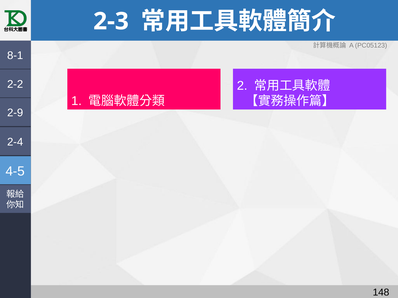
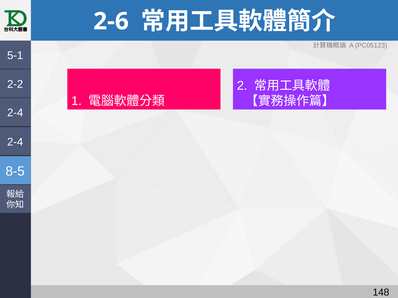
2-3: 2-3 -> 2-6
8-1: 8-1 -> 5-1
2-9 at (15, 113): 2-9 -> 2-4
4-5: 4-5 -> 8-5
